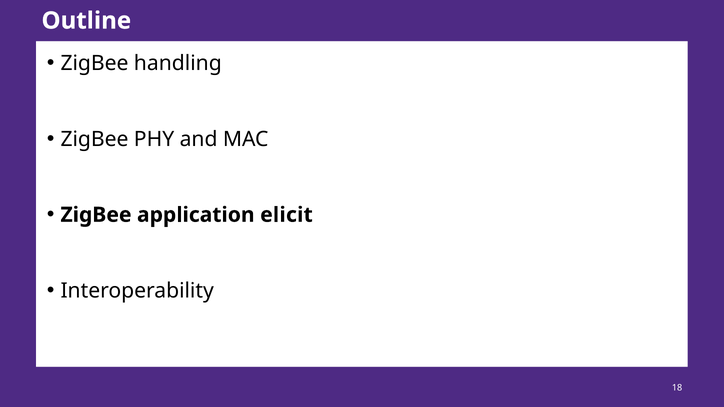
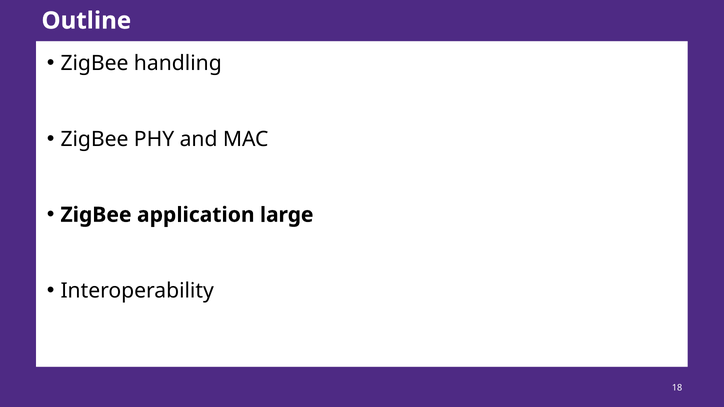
elicit: elicit -> large
